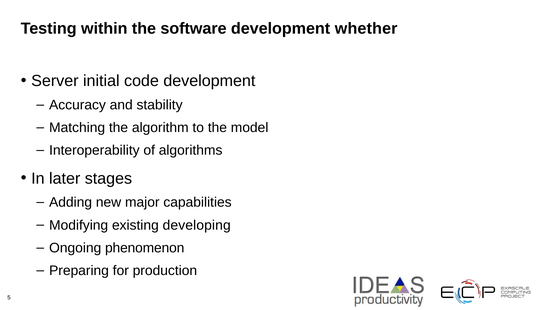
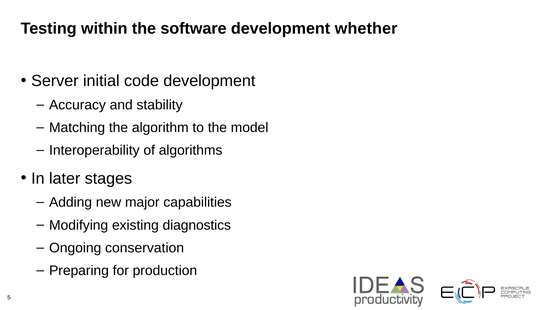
developing: developing -> diagnostics
phenomenon: phenomenon -> conservation
